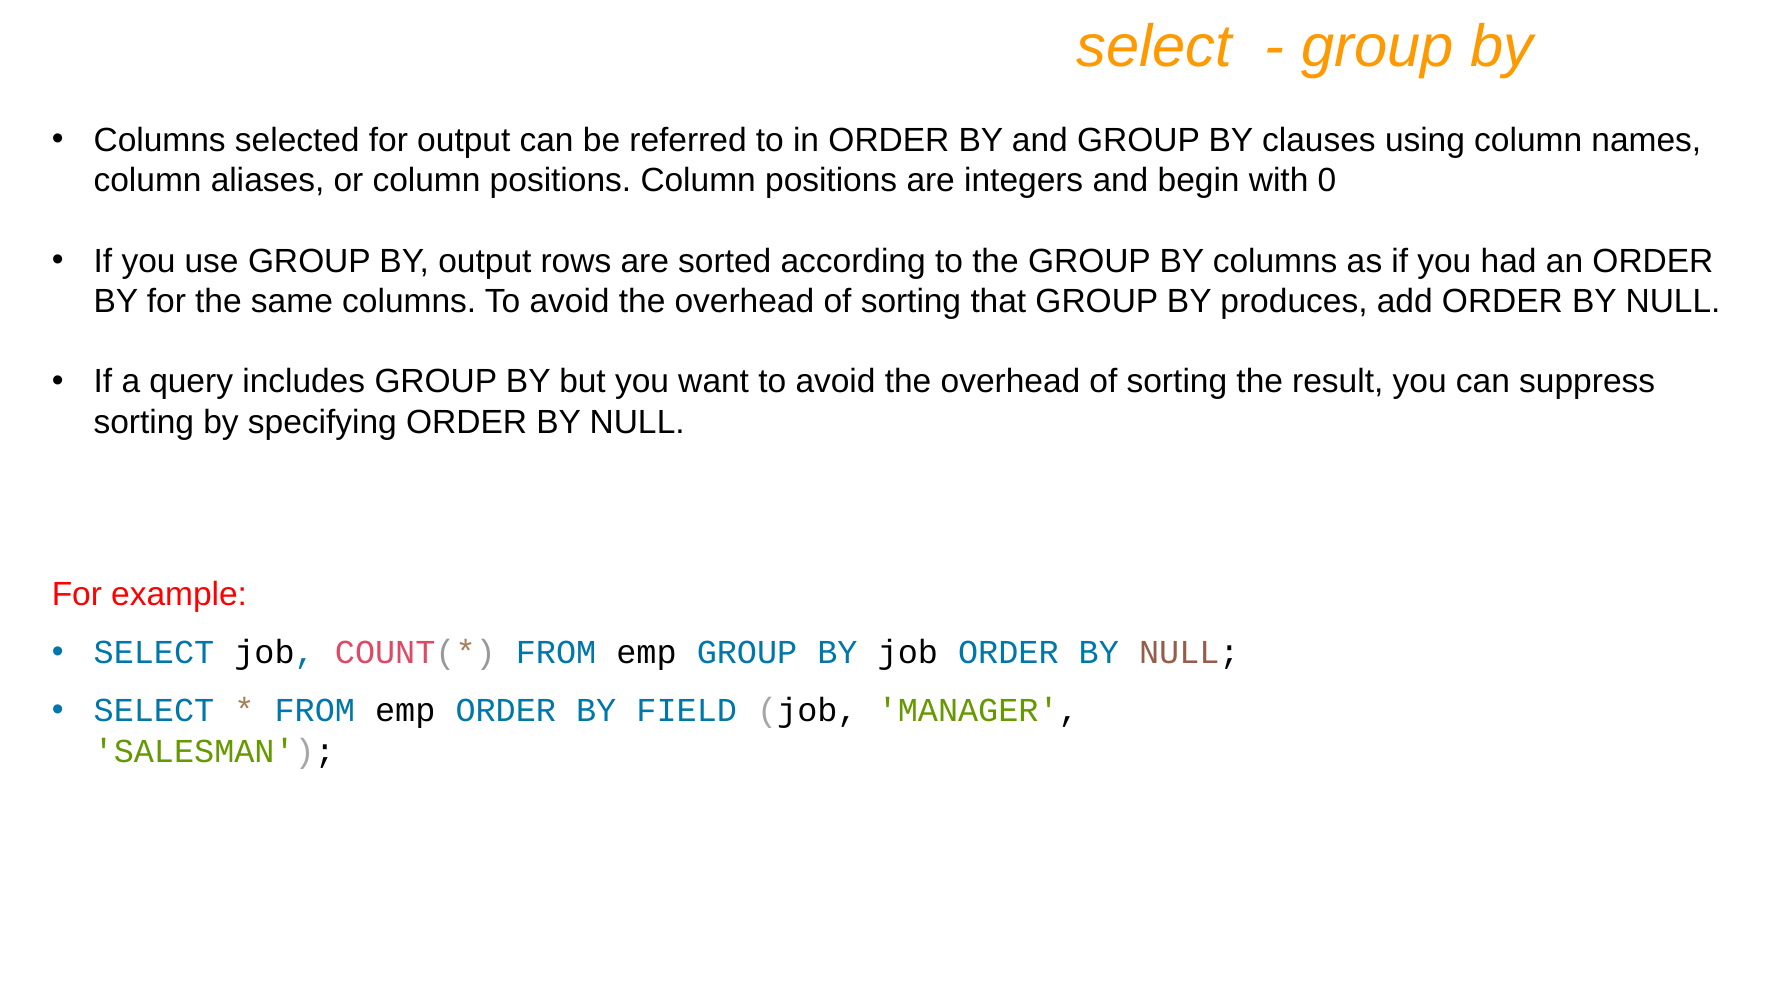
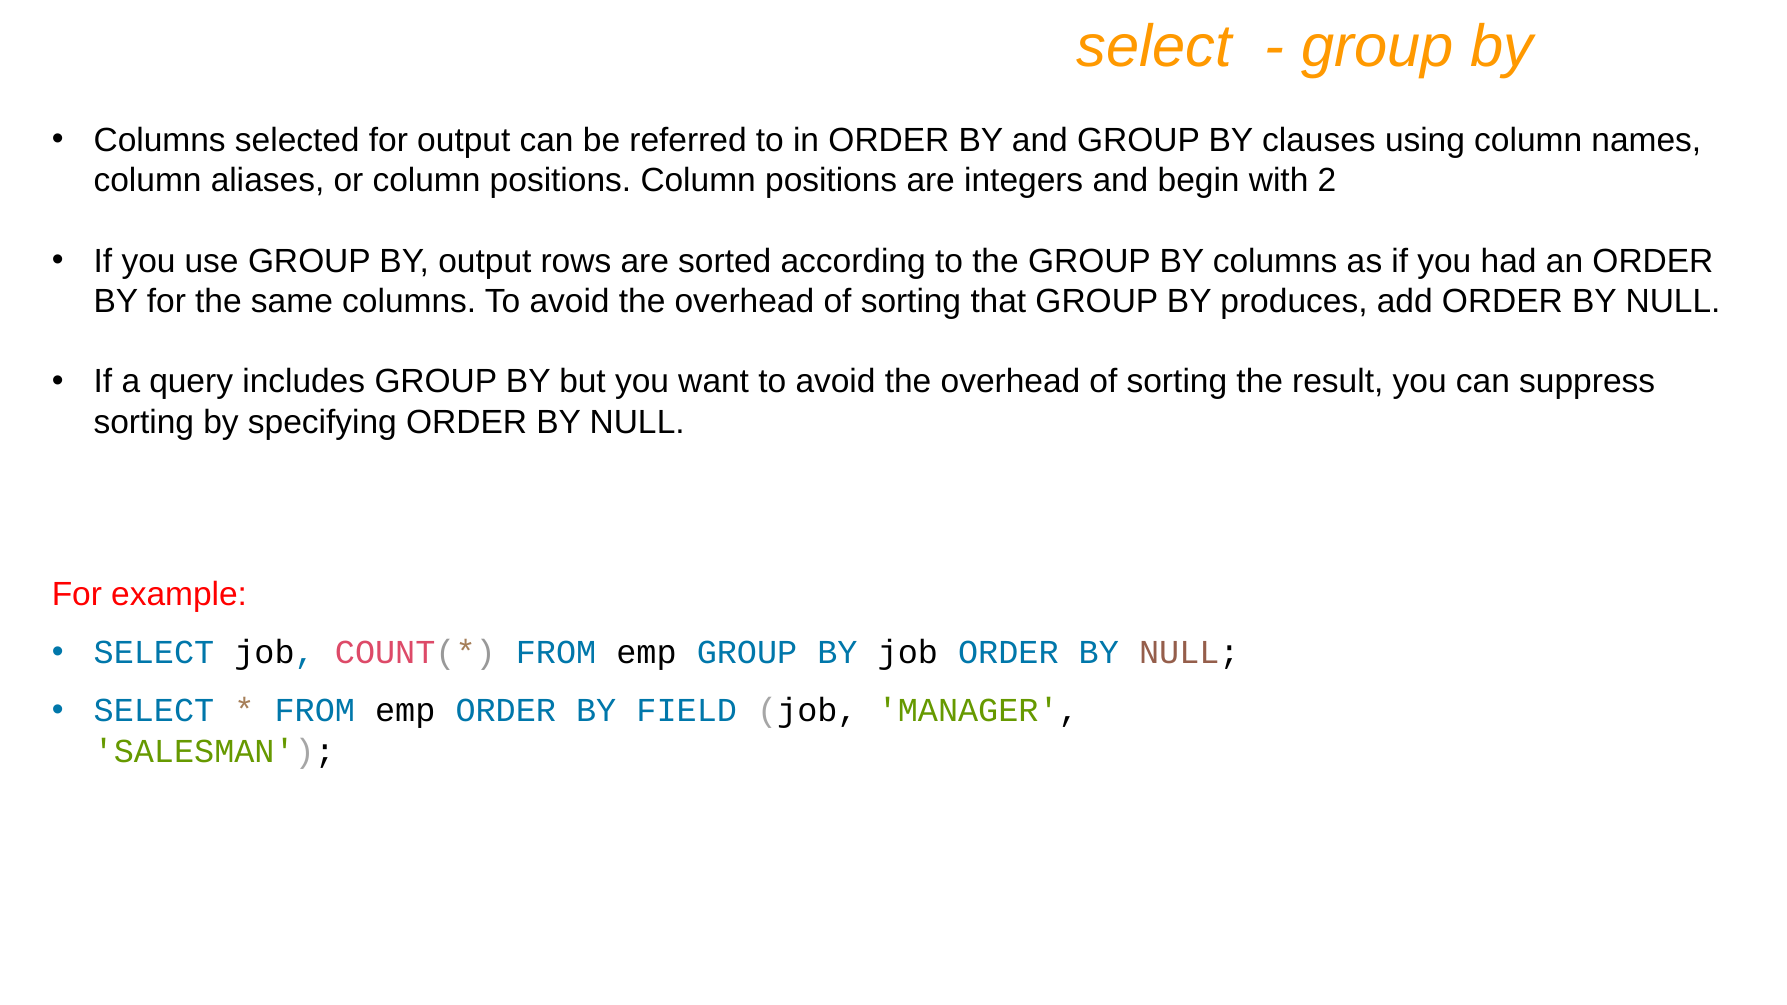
0: 0 -> 2
